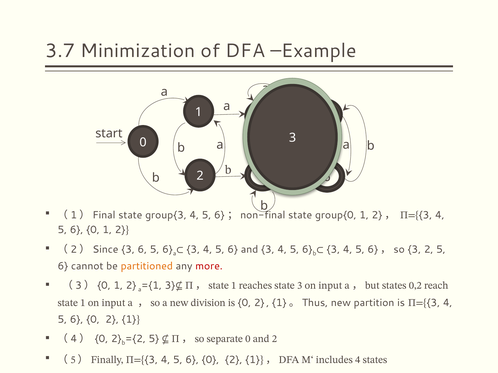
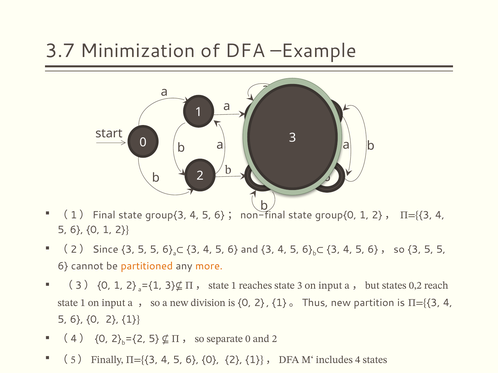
6 at (142, 250): 6 -> 5
6}，so 3 2: 2 -> 5
more colour: red -> orange
